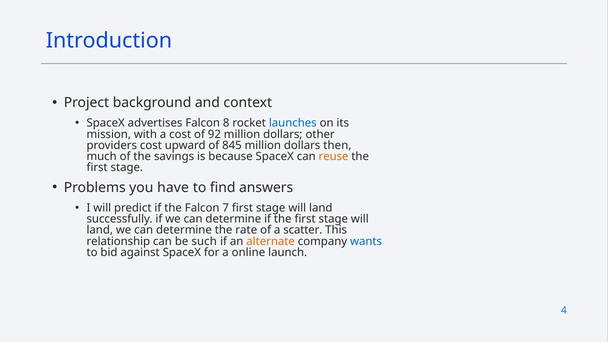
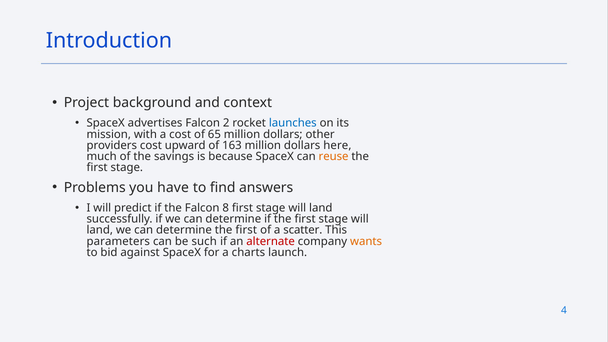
8: 8 -> 2
92: 92 -> 65
845: 845 -> 163
then: then -> here
7: 7 -> 8
determine the rate: rate -> first
relationship: relationship -> parameters
alternate colour: orange -> red
wants colour: blue -> orange
online: online -> charts
